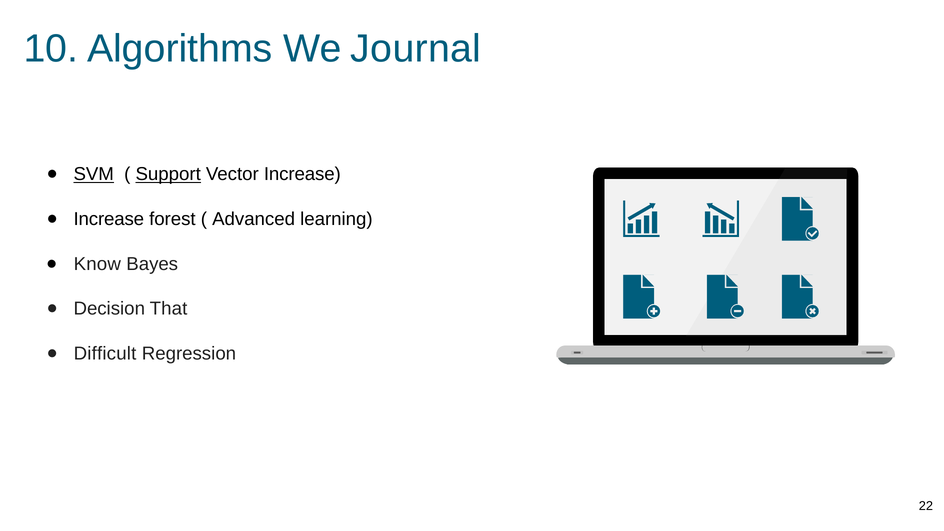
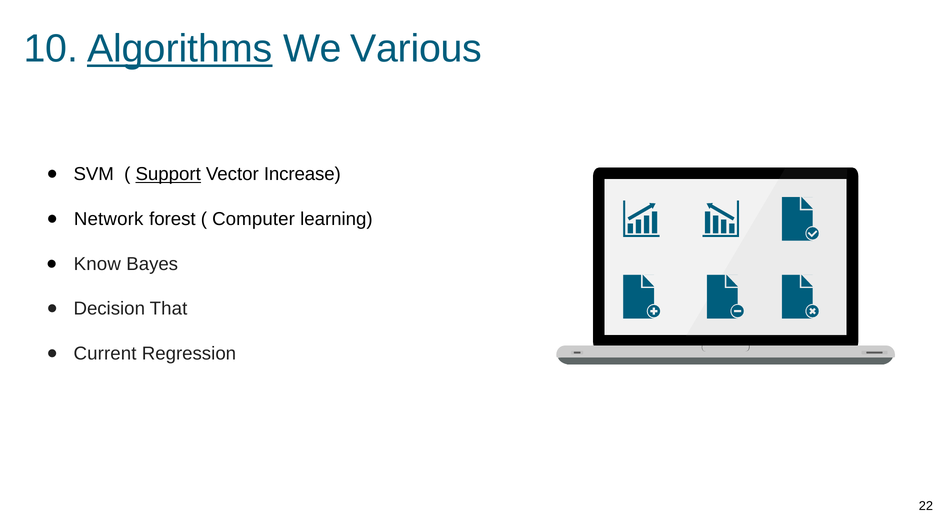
Algorithms underline: none -> present
Journal: Journal -> Various
SVM underline: present -> none
Increase at (109, 219): Increase -> Network
Advanced: Advanced -> Computer
Difficult: Difficult -> Current
